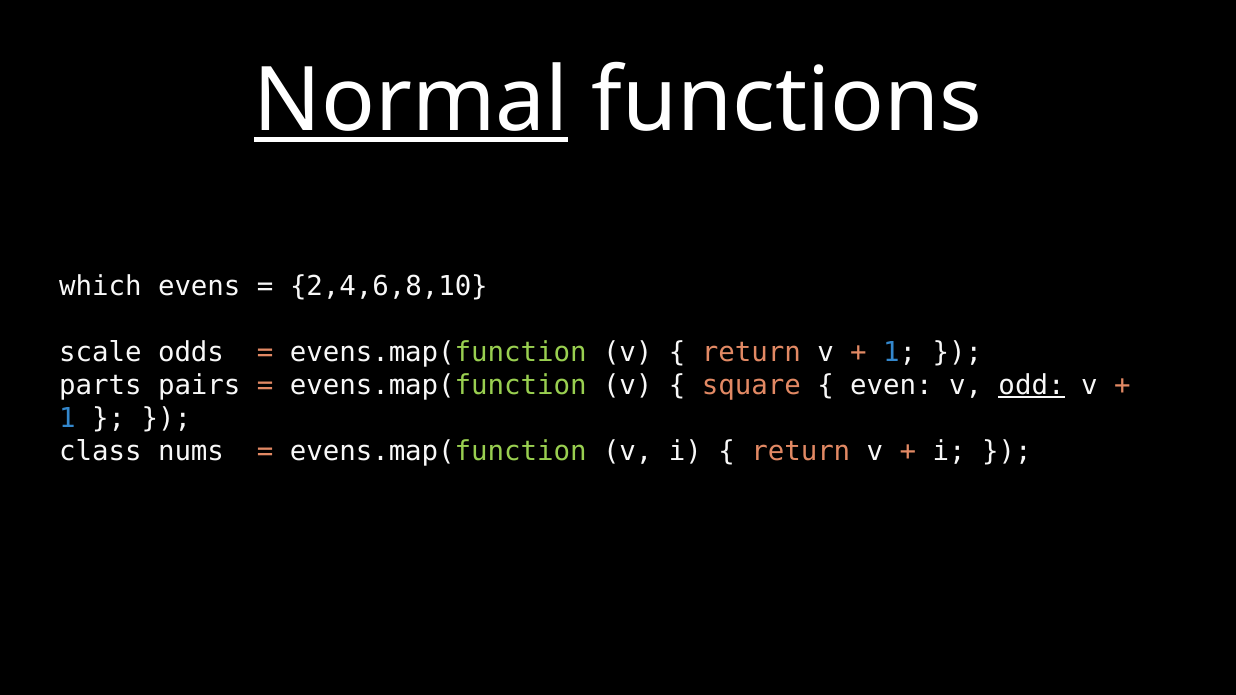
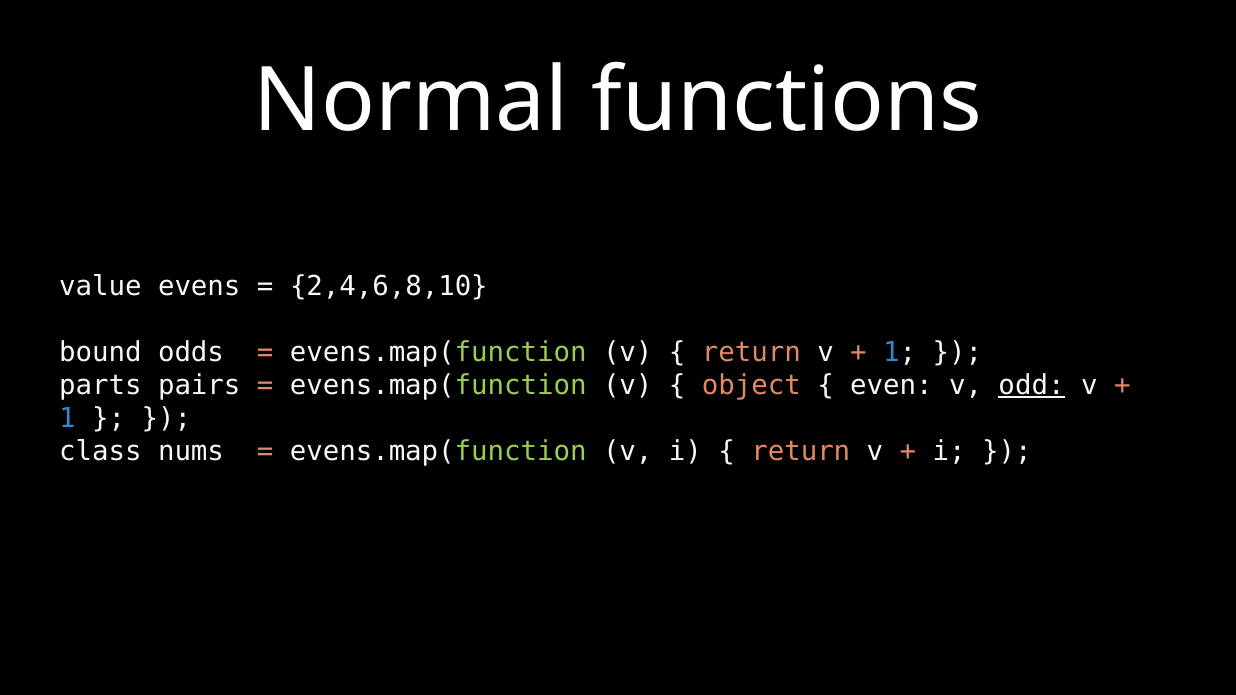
Normal underline: present -> none
which: which -> value
scale: scale -> bound
square: square -> object
